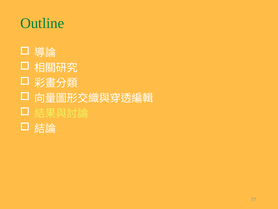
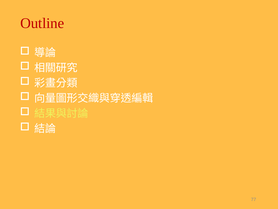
Outline colour: green -> red
